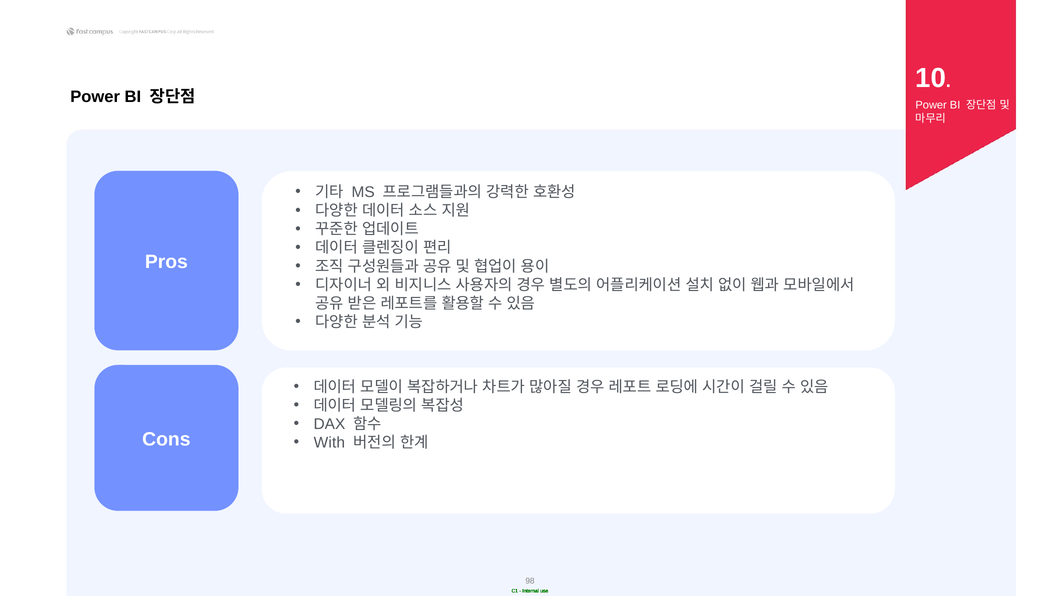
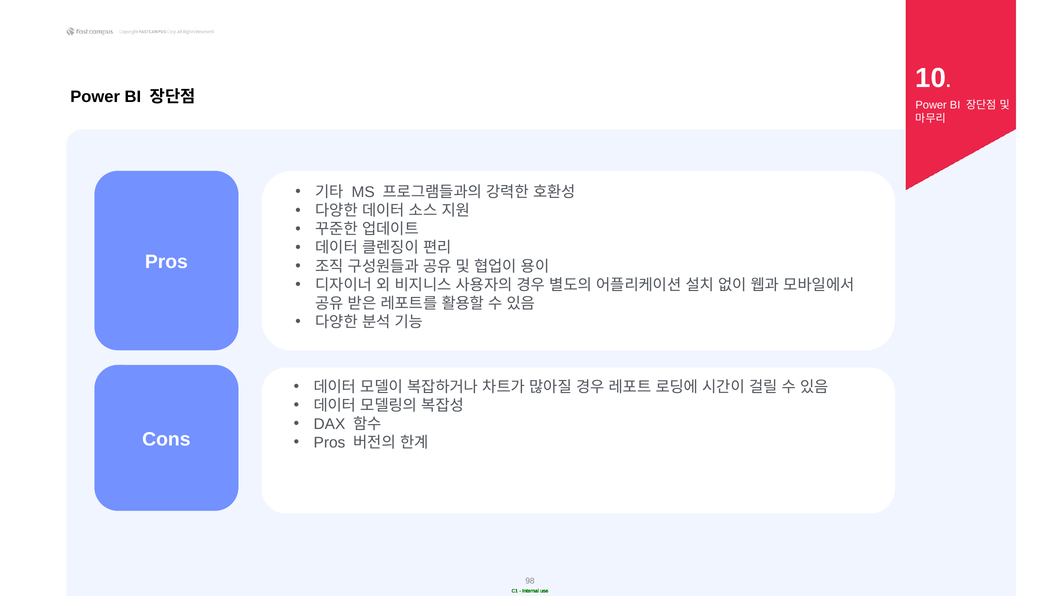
With at (329, 443): With -> Pros
